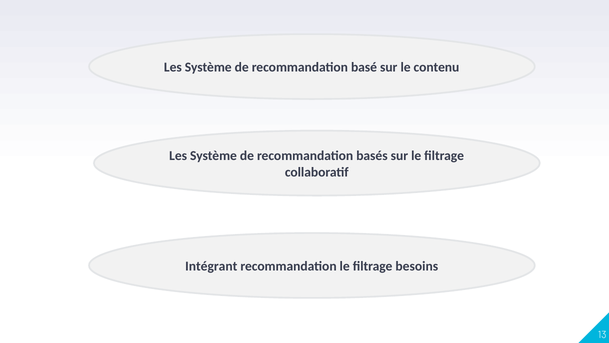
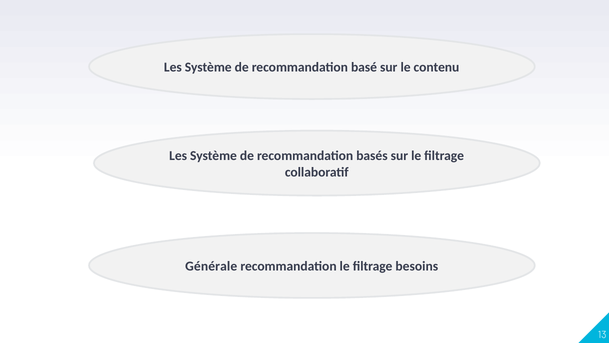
Intégrant: Intégrant -> Générale
